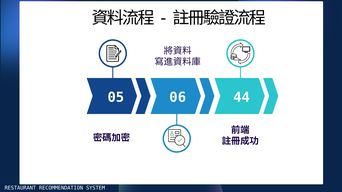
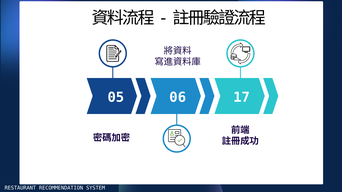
44: 44 -> 17
